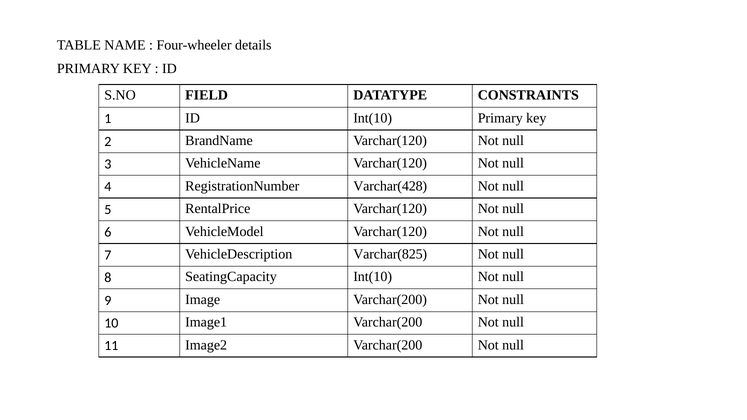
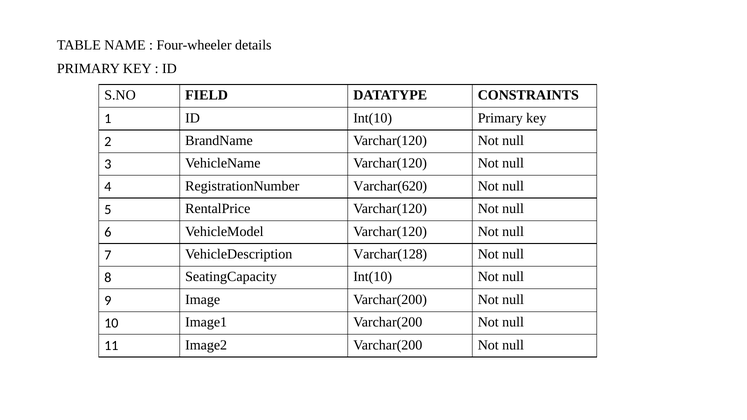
Varchar(428: Varchar(428 -> Varchar(620
Varchar(825: Varchar(825 -> Varchar(128
